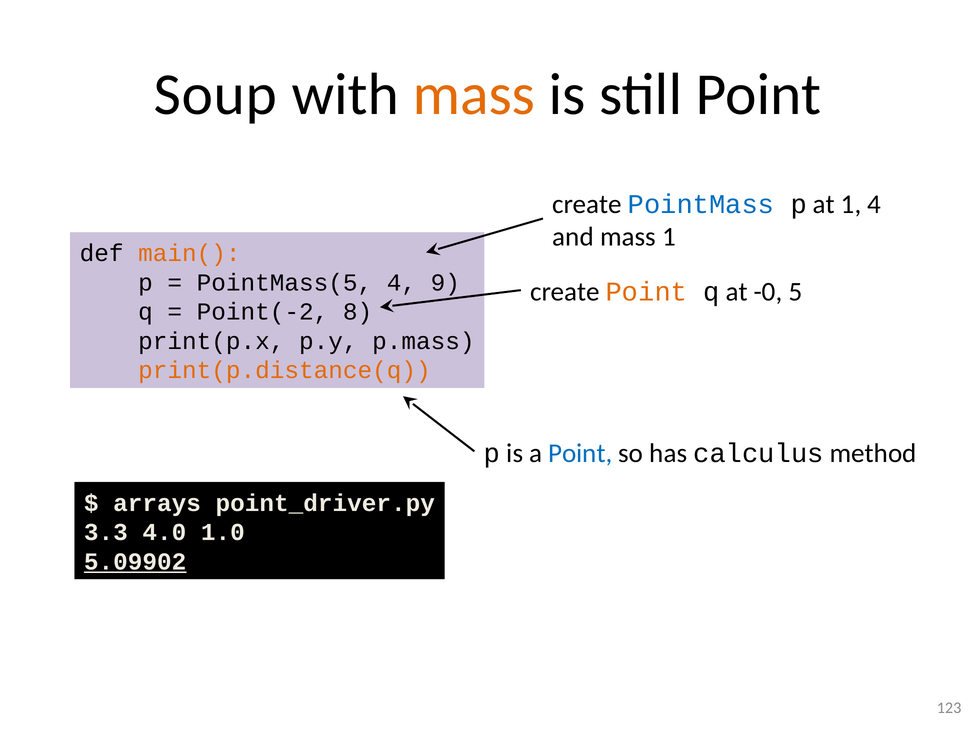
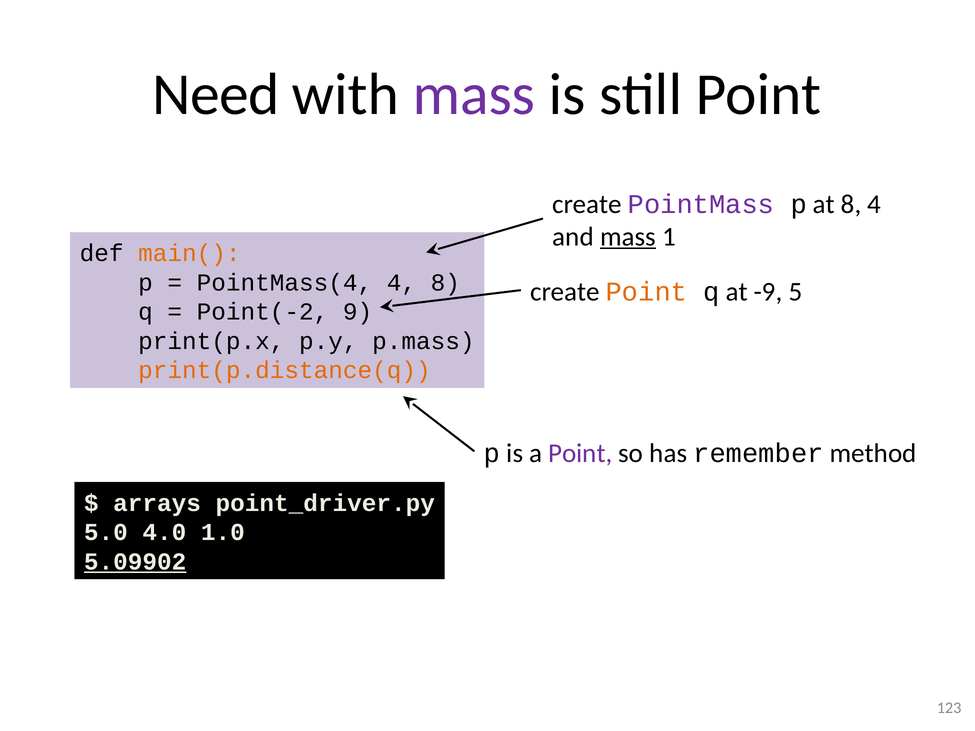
Soup: Soup -> Need
mass at (474, 94) colour: orange -> purple
PointMass colour: blue -> purple
at 1: 1 -> 8
mass at (628, 237) underline: none -> present
PointMass(5: PointMass(5 -> PointMass(4
4 9: 9 -> 8
-0: -0 -> -9
8: 8 -> 9
Point at (580, 453) colour: blue -> purple
calculus: calculus -> remember
3.3: 3.3 -> 5.0
